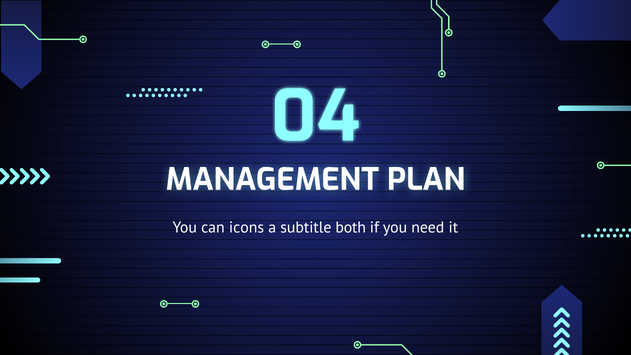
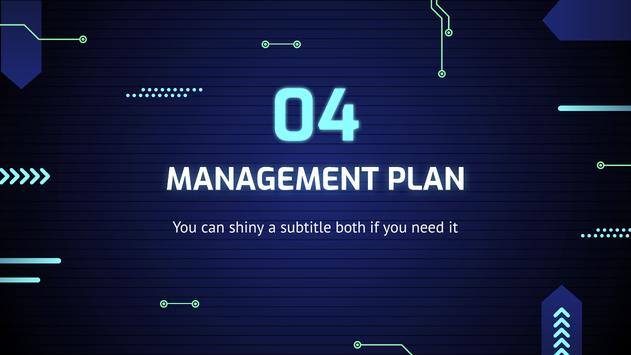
icons: icons -> shiny
